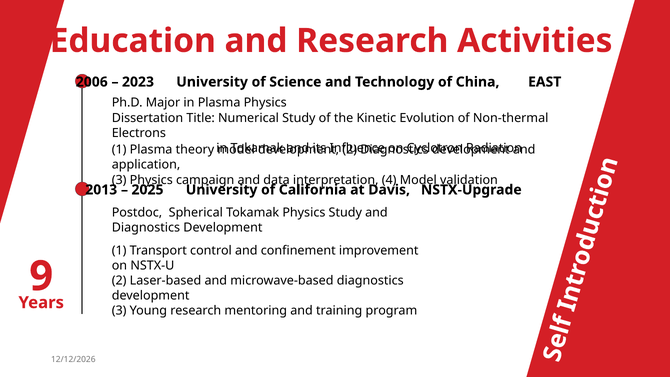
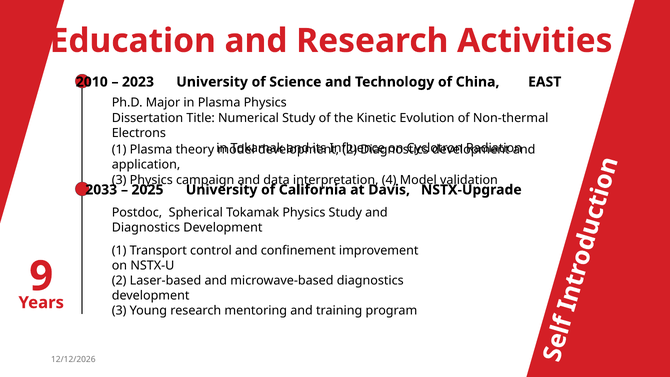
2006: 2006 -> 2010
2013: 2013 -> 2033
